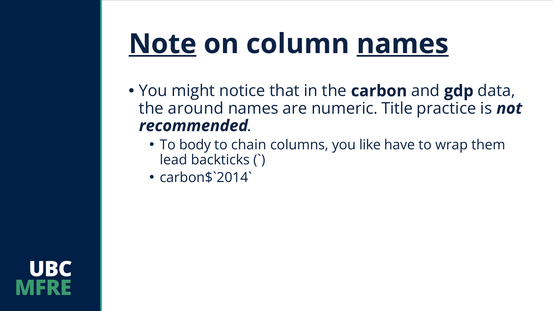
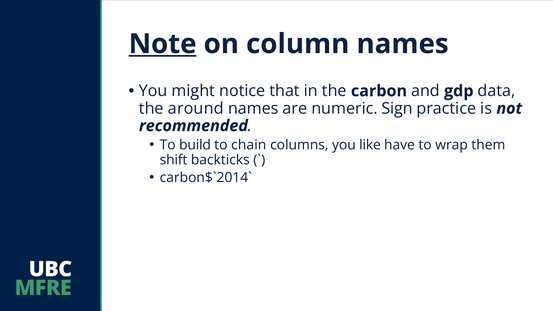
names at (403, 44) underline: present -> none
Title: Title -> Sign
body: body -> build
lead: lead -> shift
